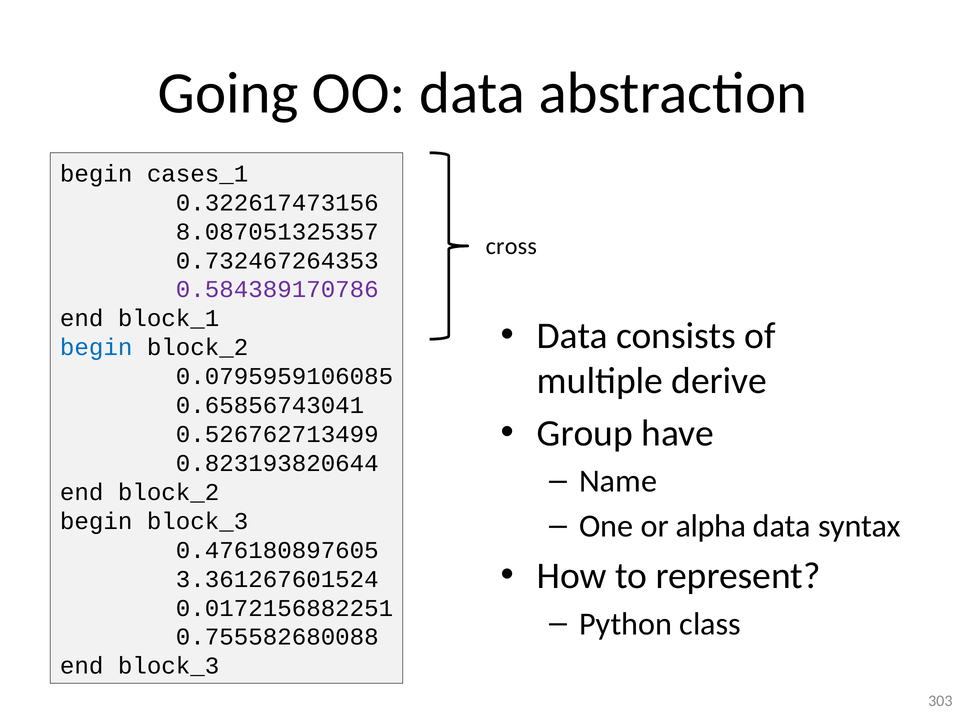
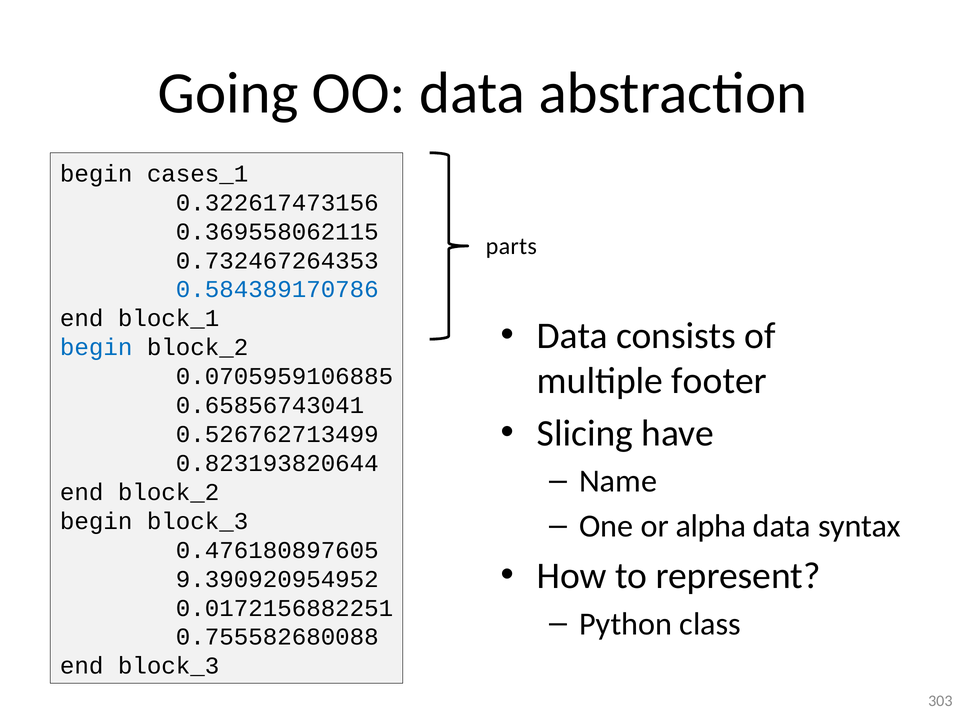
8.087051325357: 8.087051325357 -> 0.369558062115
cross: cross -> parts
0.584389170786 colour: purple -> blue
derive: derive -> footer
0.0795959106085: 0.0795959106085 -> 0.0705959106885
Group: Group -> Slicing
3.361267601524: 3.361267601524 -> 9.390920954952
